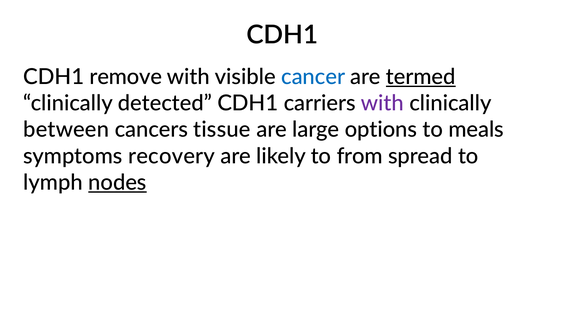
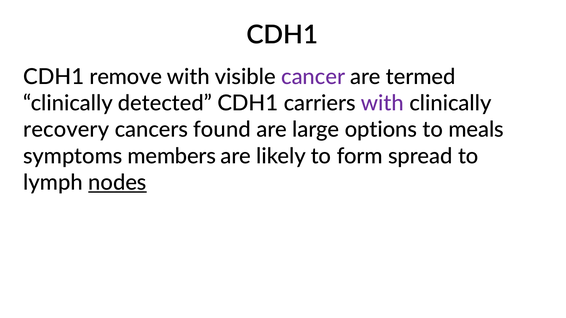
cancer colour: blue -> purple
termed underline: present -> none
between: between -> recovery
tissue: tissue -> found
recovery: recovery -> members
from: from -> form
